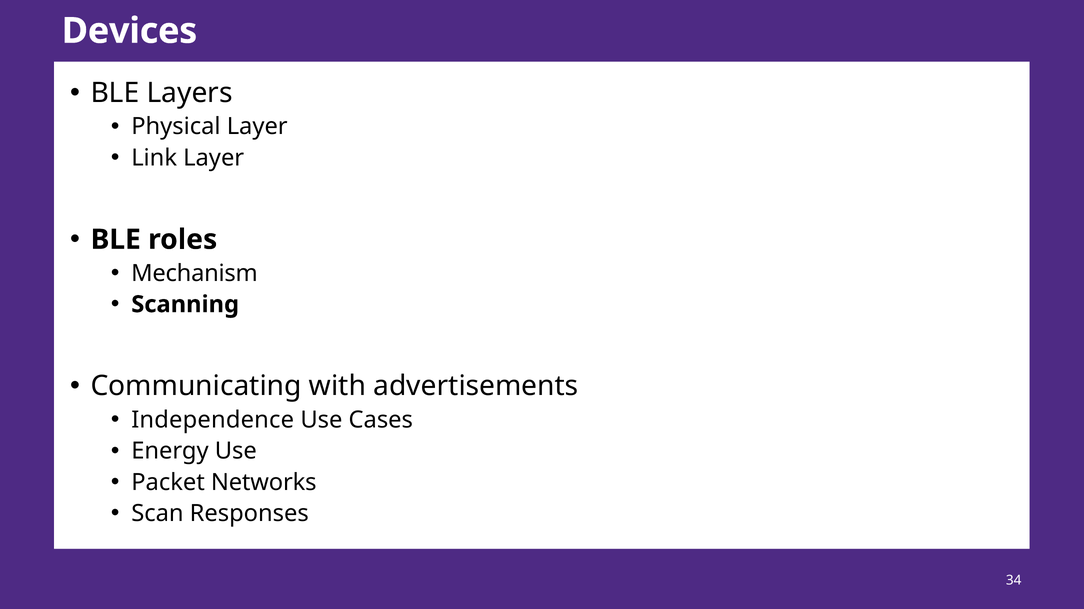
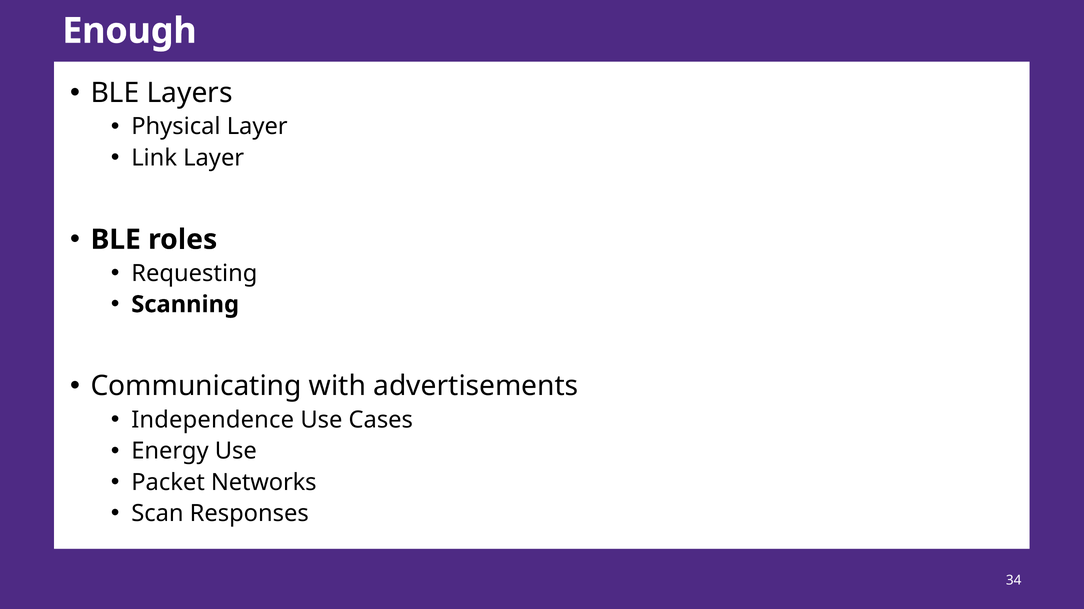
Devices: Devices -> Enough
Mechanism: Mechanism -> Requesting
